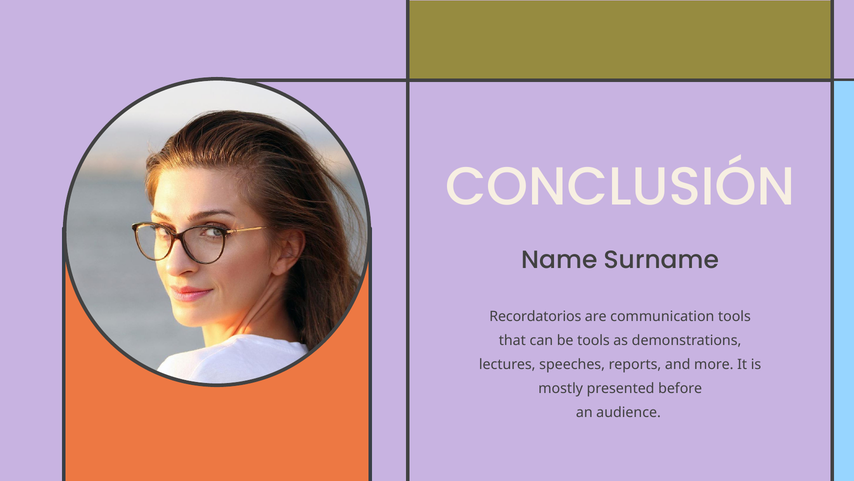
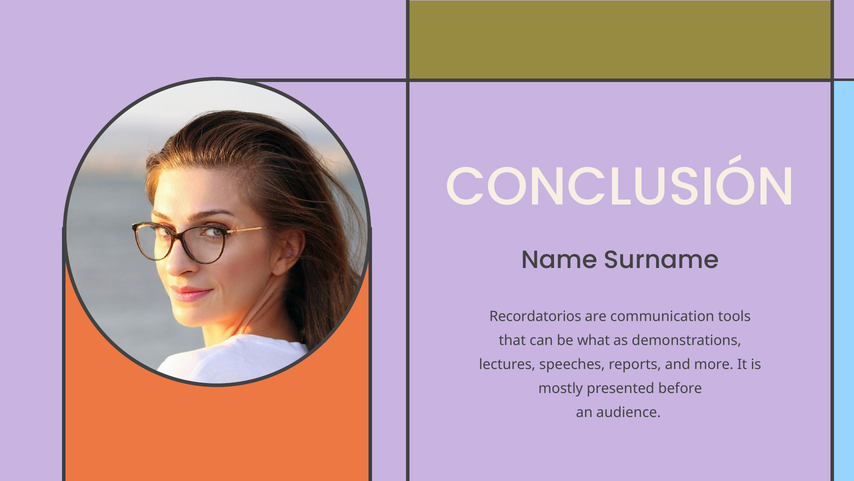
be tools: tools -> what
